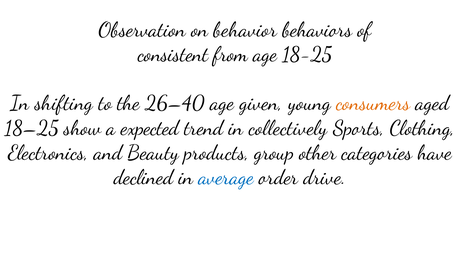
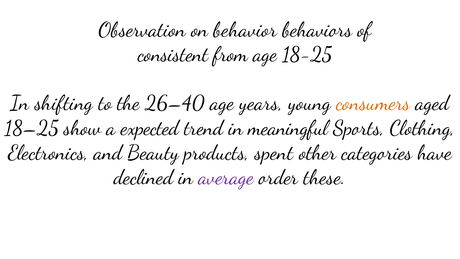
given: given -> years
collectively: collectively -> meaningful
group: group -> spent
average colour: blue -> purple
drive: drive -> these
